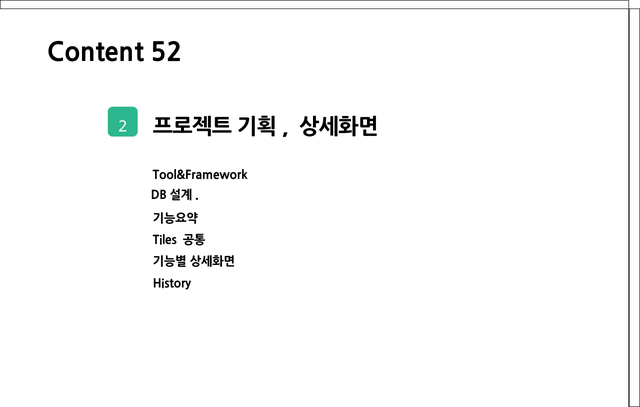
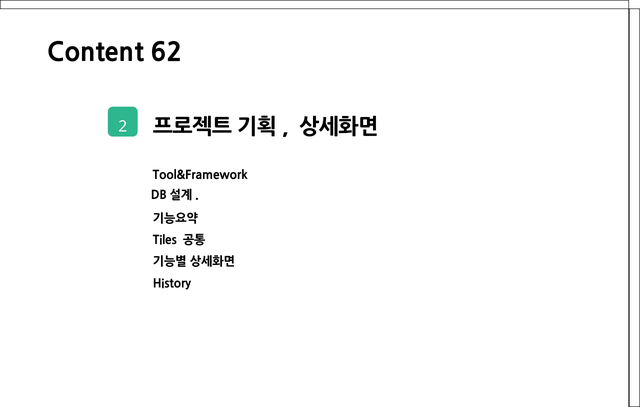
52: 52 -> 62
